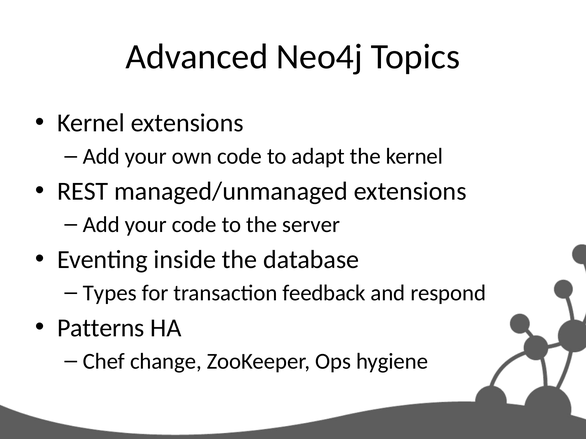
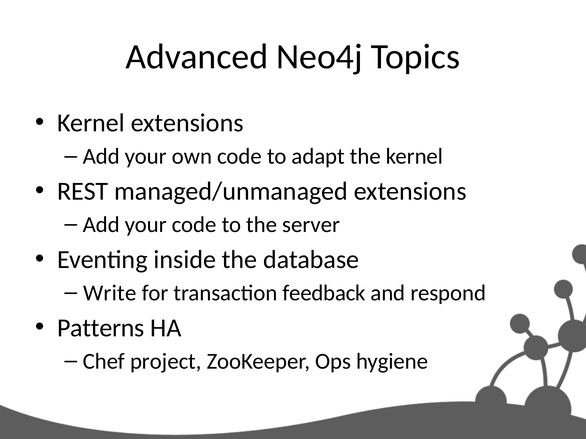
Types: Types -> Write
change: change -> project
